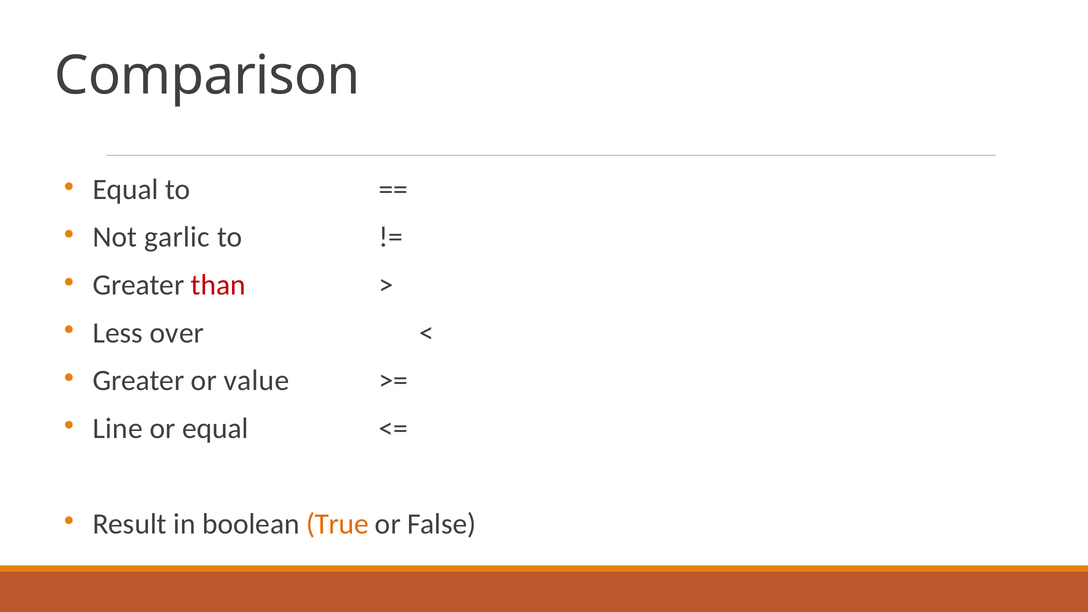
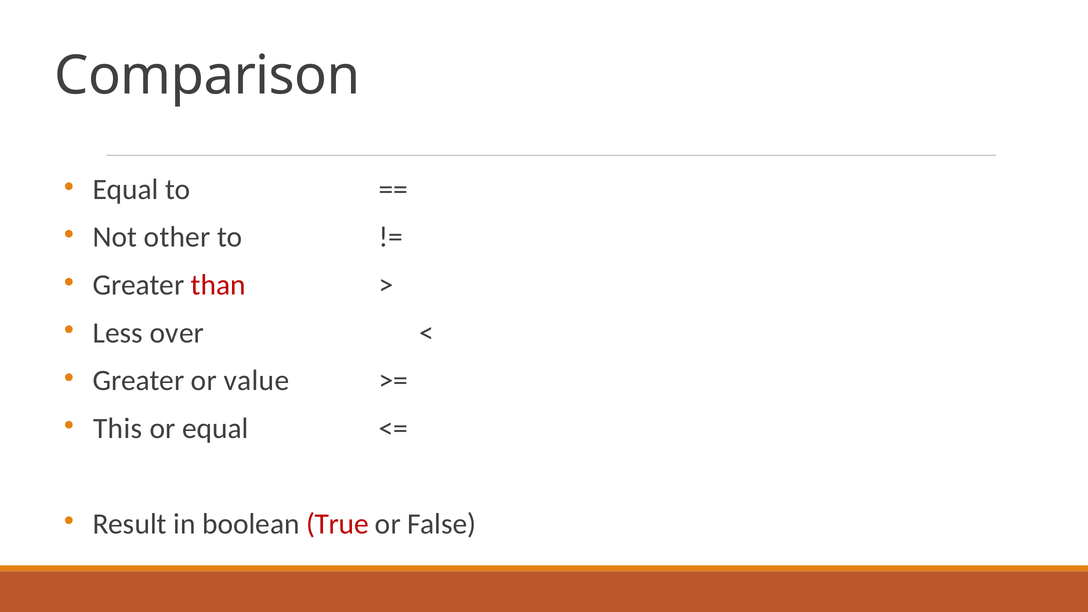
garlic: garlic -> other
Line: Line -> This
True colour: orange -> red
